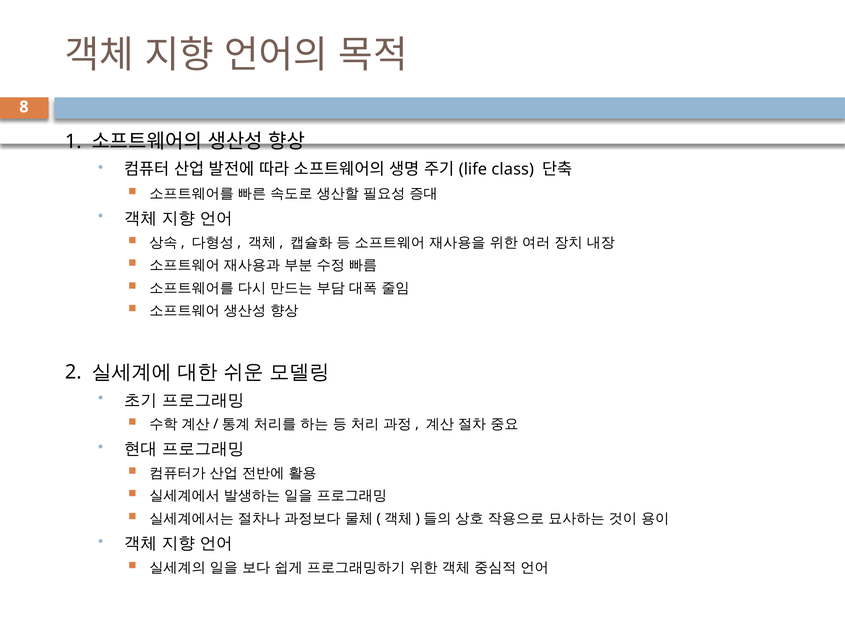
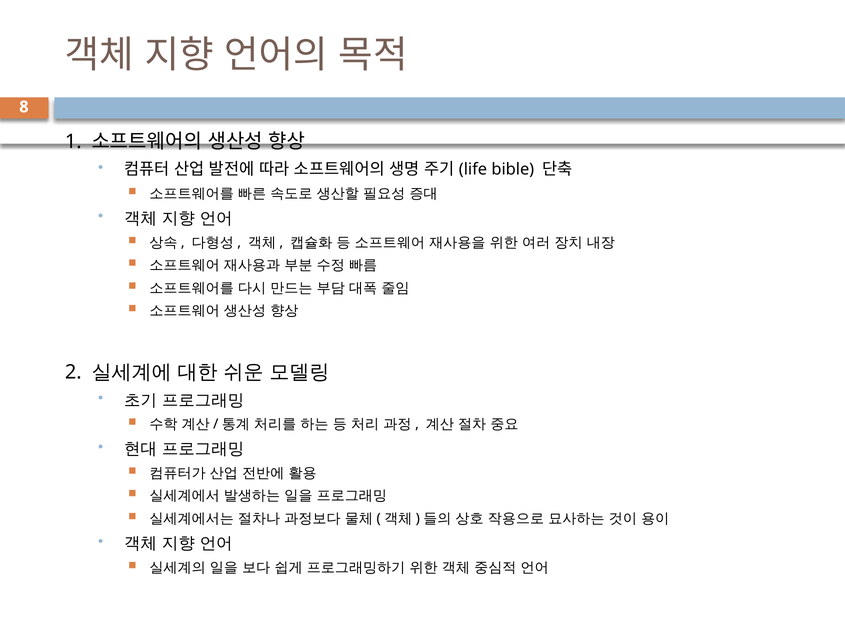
class: class -> bible
